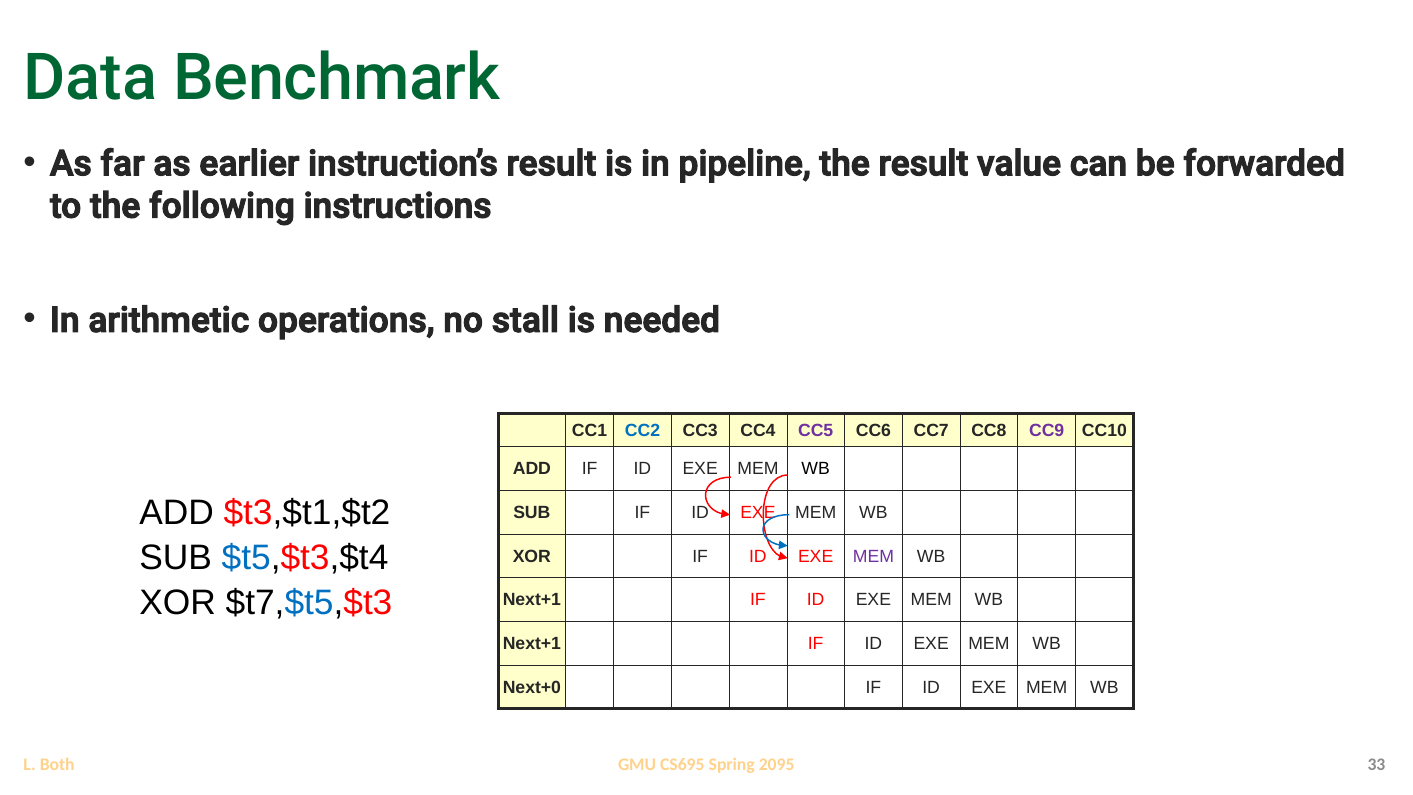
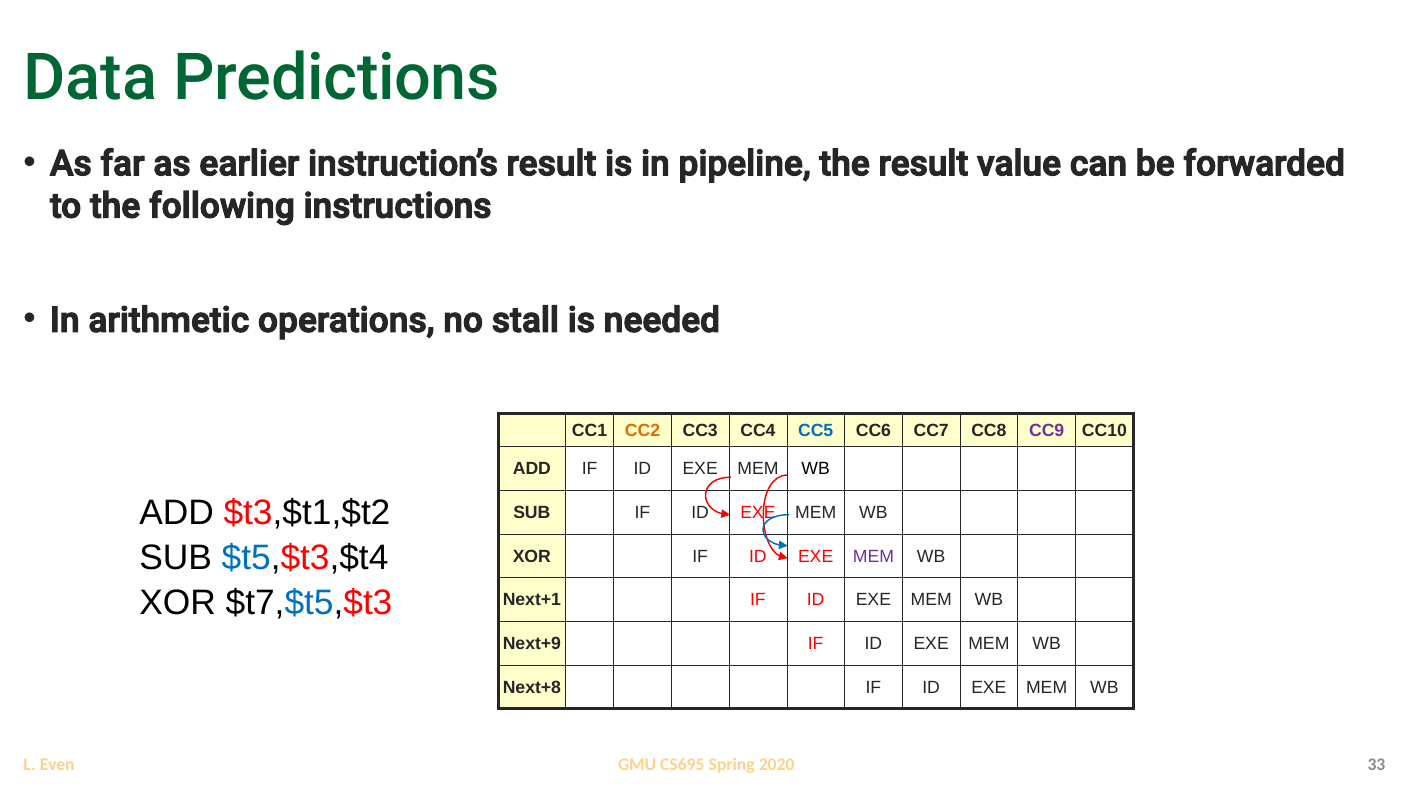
Benchmark: Benchmark -> Predictions
CC2 colour: blue -> orange
CC5 colour: purple -> blue
Next+1 at (532, 643): Next+1 -> Next+9
Next+0: Next+0 -> Next+8
2095: 2095 -> 2020
Both: Both -> Even
